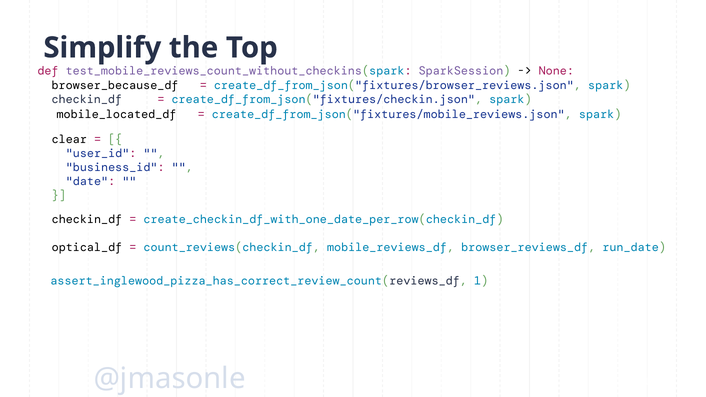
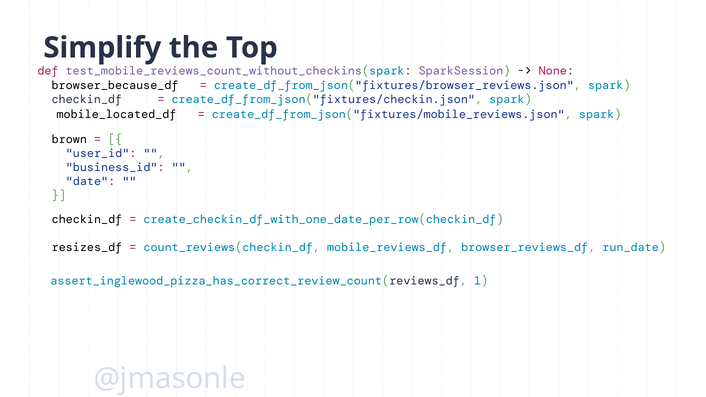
clear: clear -> brown
optical_df: optical_df -> resizes_df
